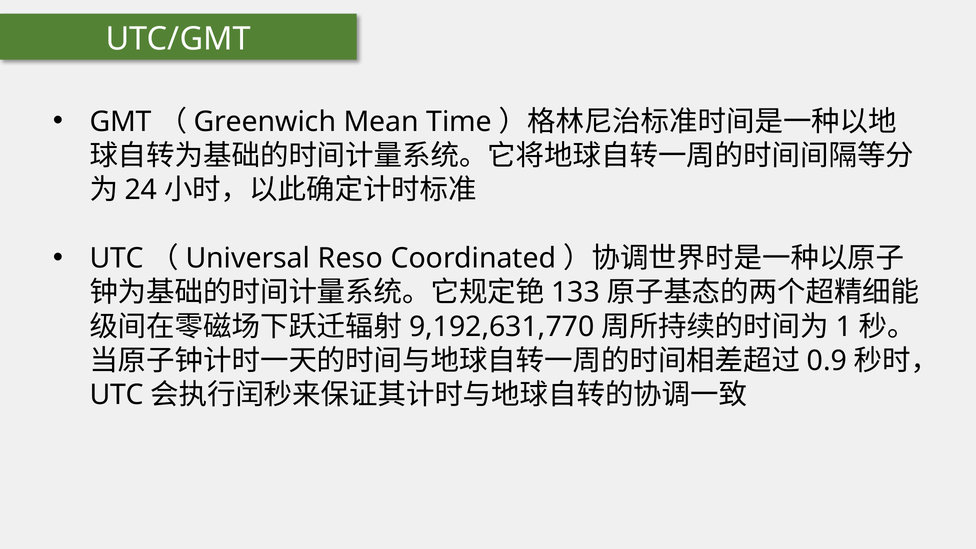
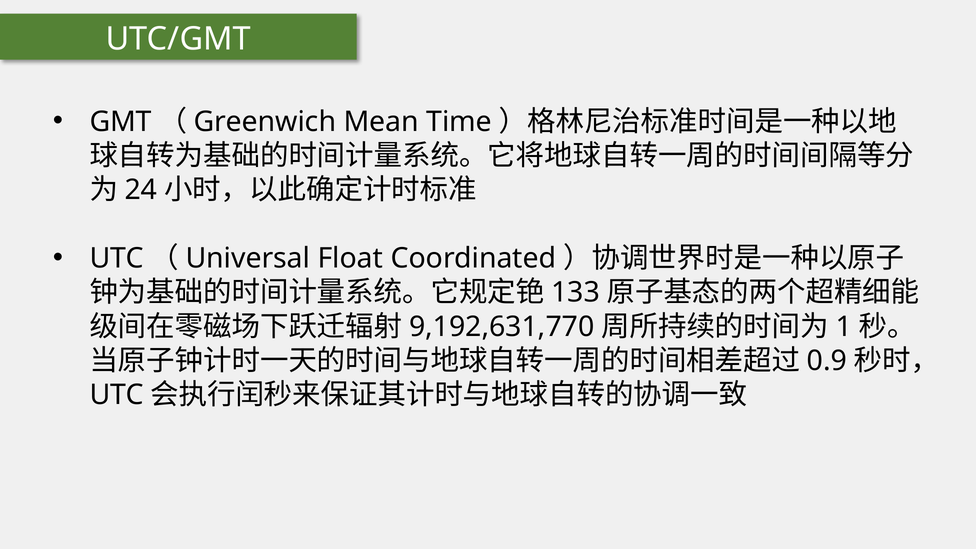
Reso: Reso -> Float
